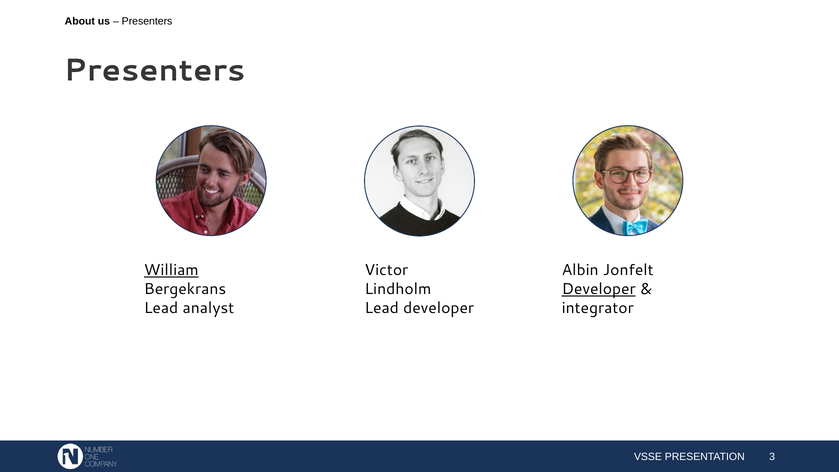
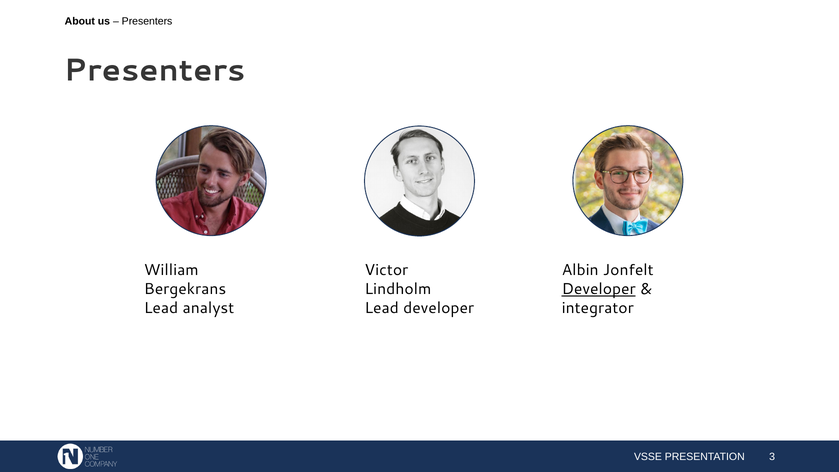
William underline: present -> none
